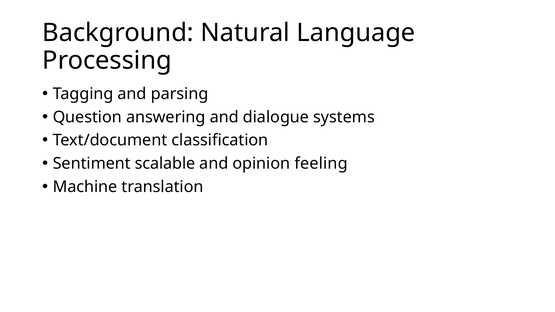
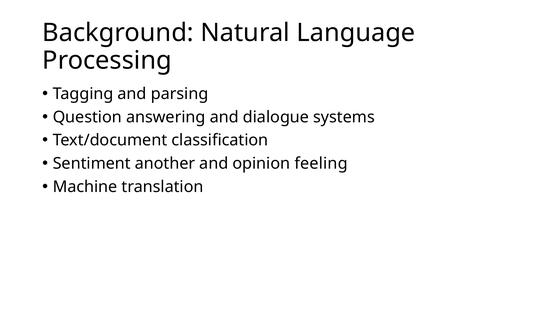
scalable: scalable -> another
